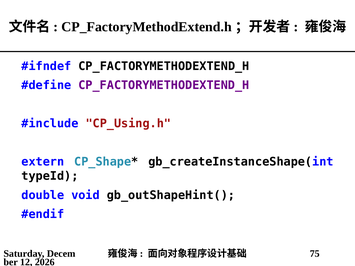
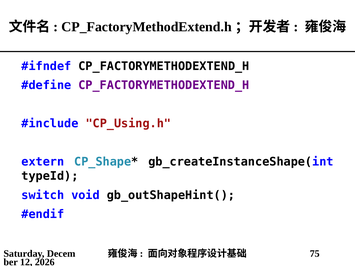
double: double -> switch
